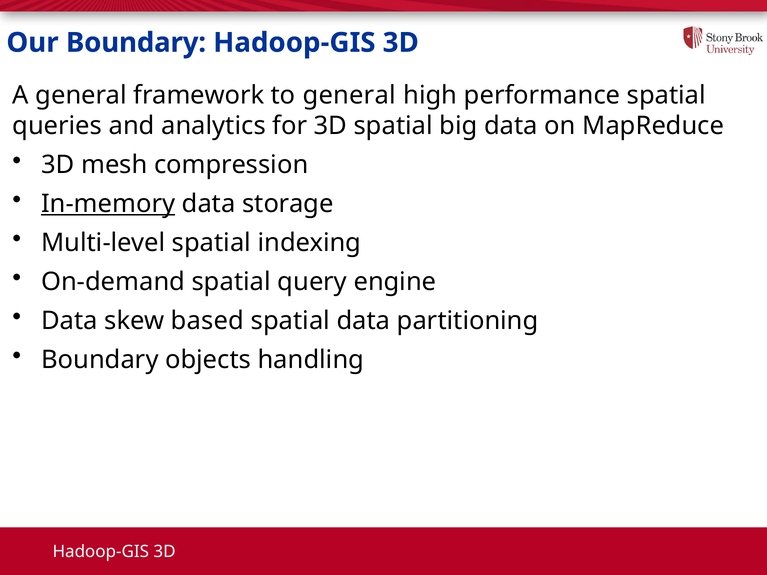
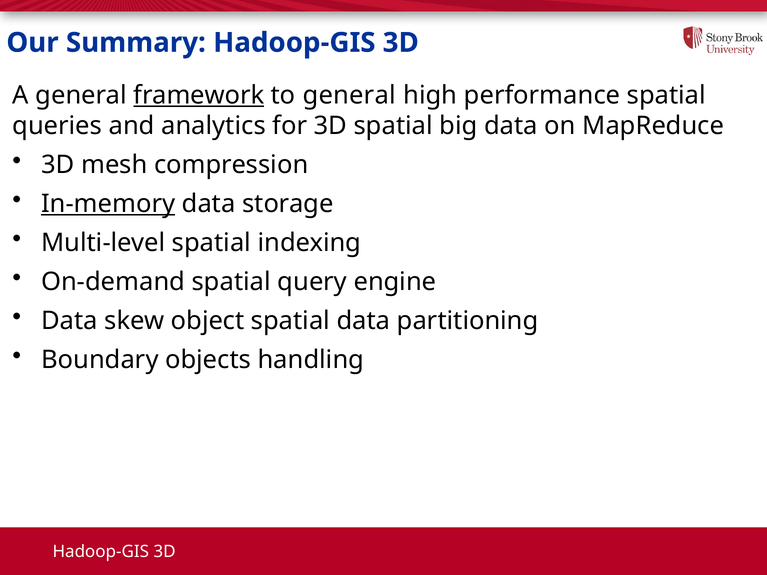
Our Boundary: Boundary -> Summary
framework underline: none -> present
based: based -> object
